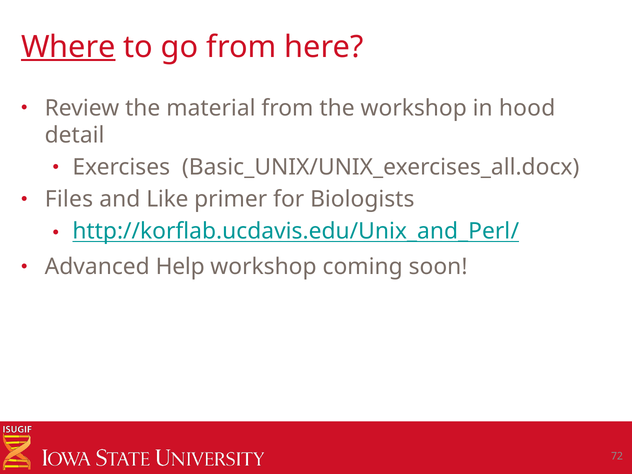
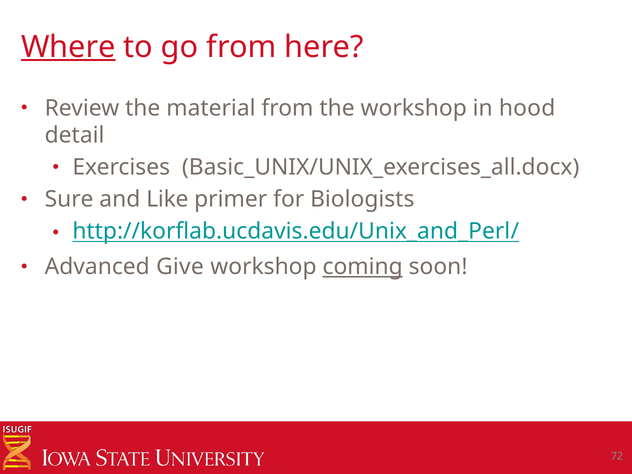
Files: Files -> Sure
Help: Help -> Give
coming underline: none -> present
